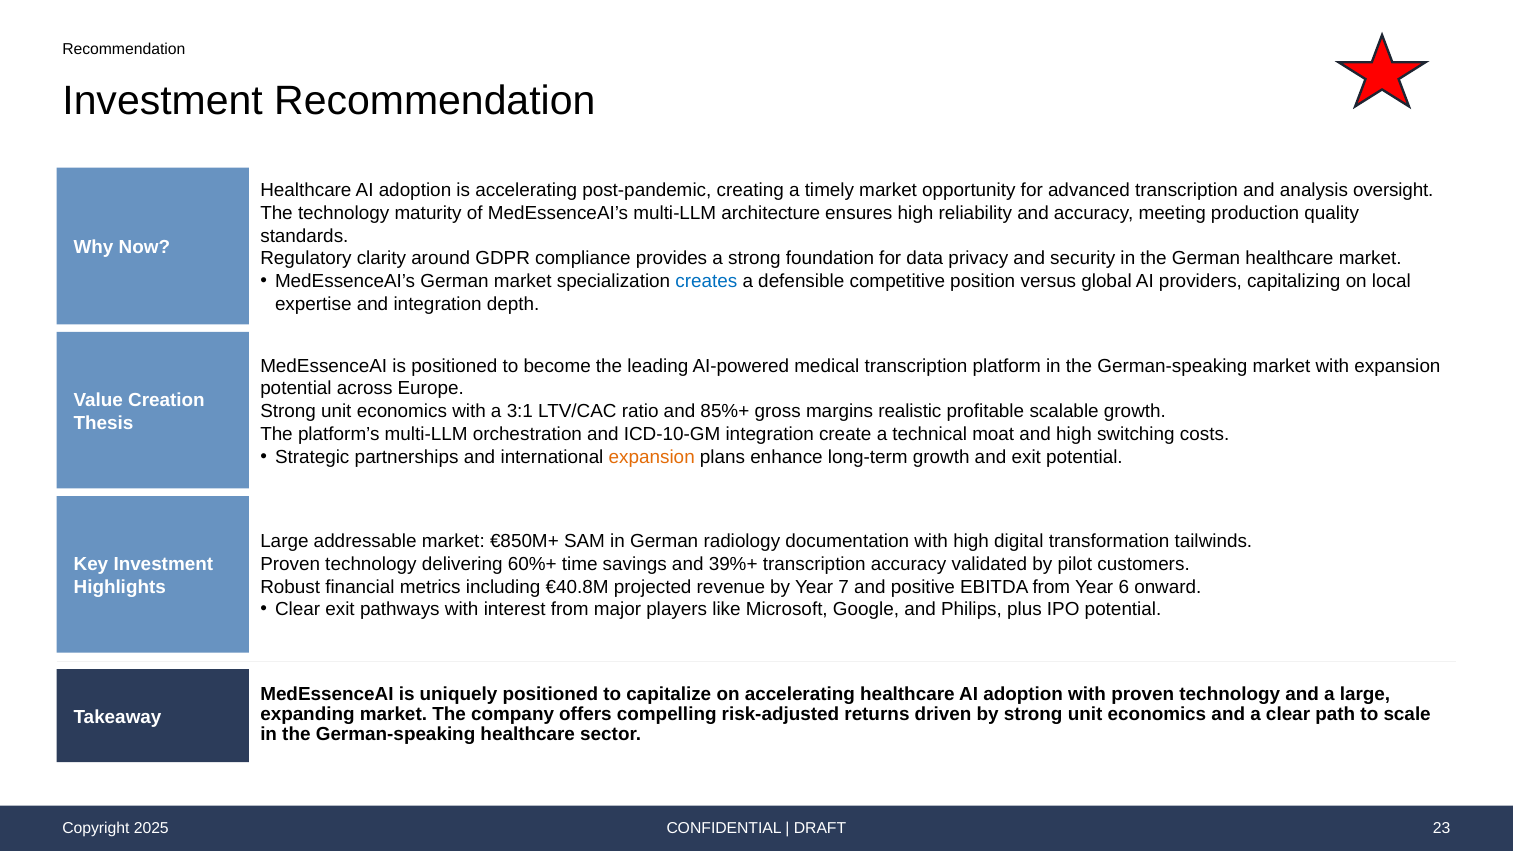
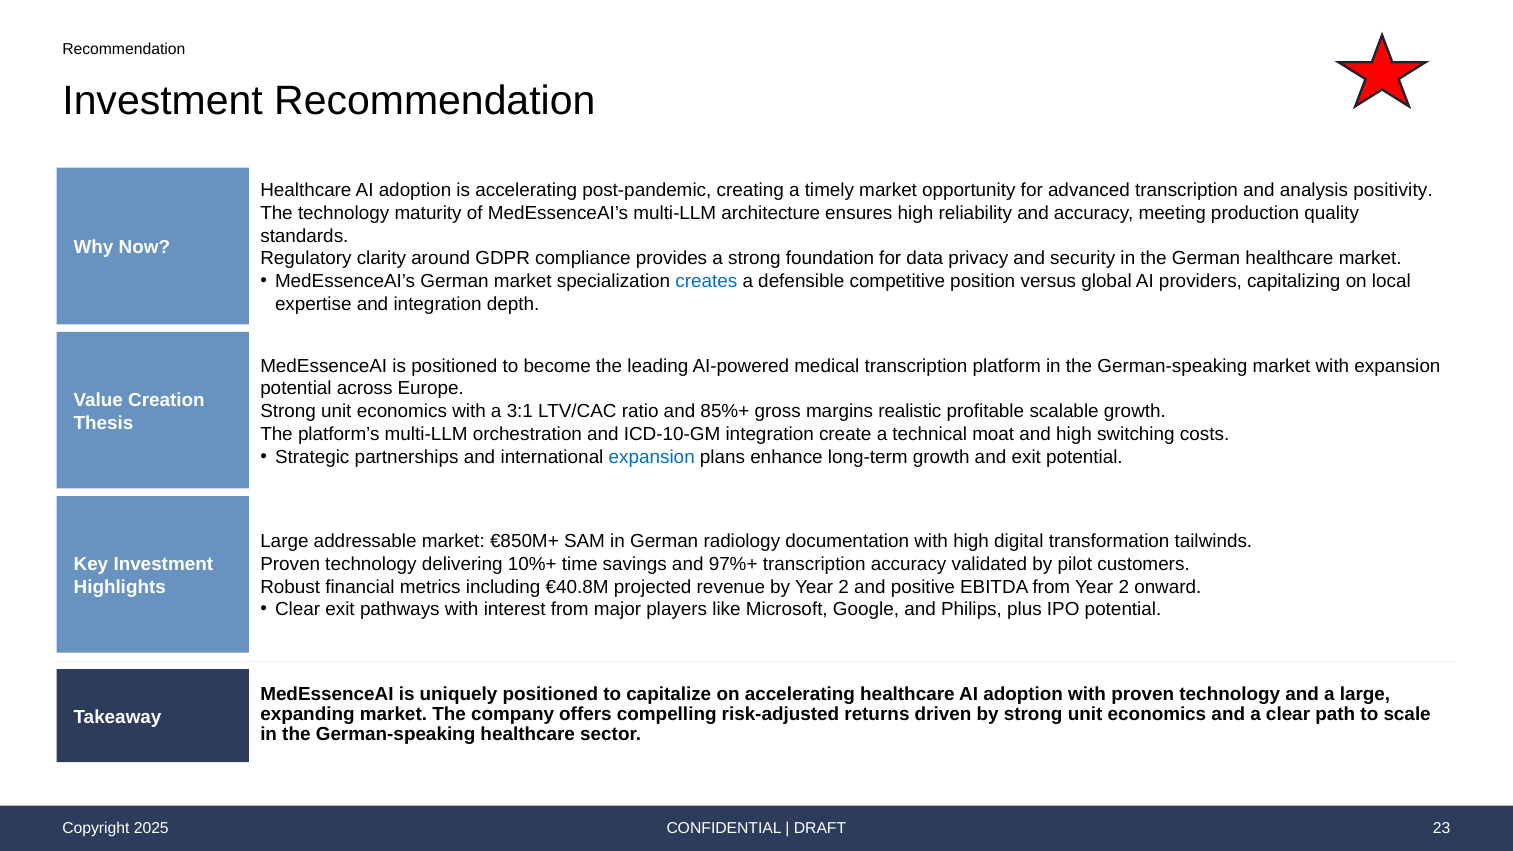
oversight: oversight -> positivity
expansion at (652, 457) colour: orange -> blue
60%+: 60%+ -> 10%+
39%+: 39%+ -> 97%+
by Year 7: 7 -> 2
from Year 6: 6 -> 2
